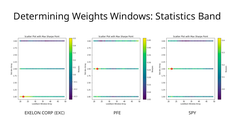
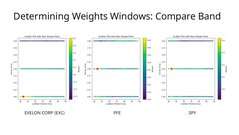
Statistics: Statistics -> Compare
